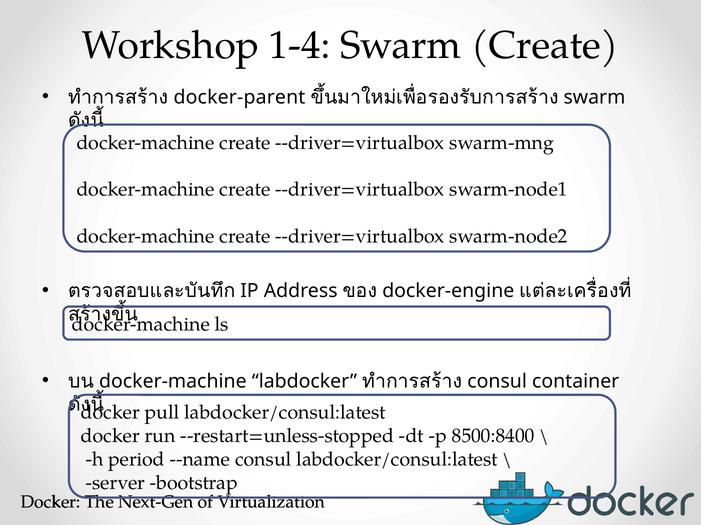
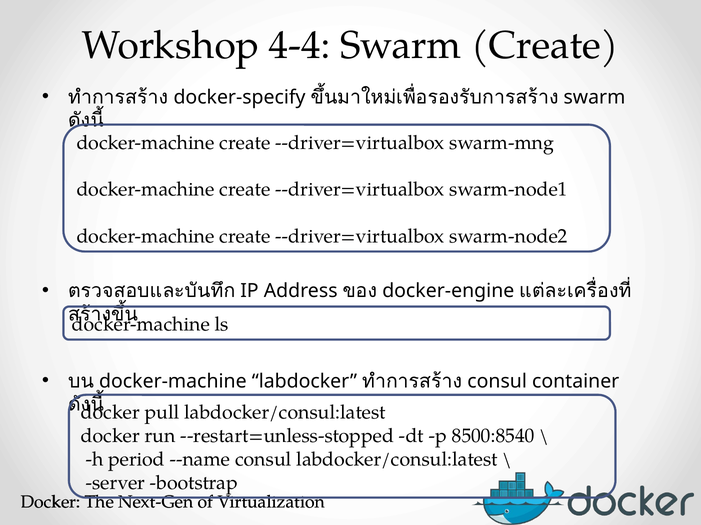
1-4: 1-4 -> 4-4
docker-parent: docker-parent -> docker-specify
8500:8400: 8500:8400 -> 8500:8540
